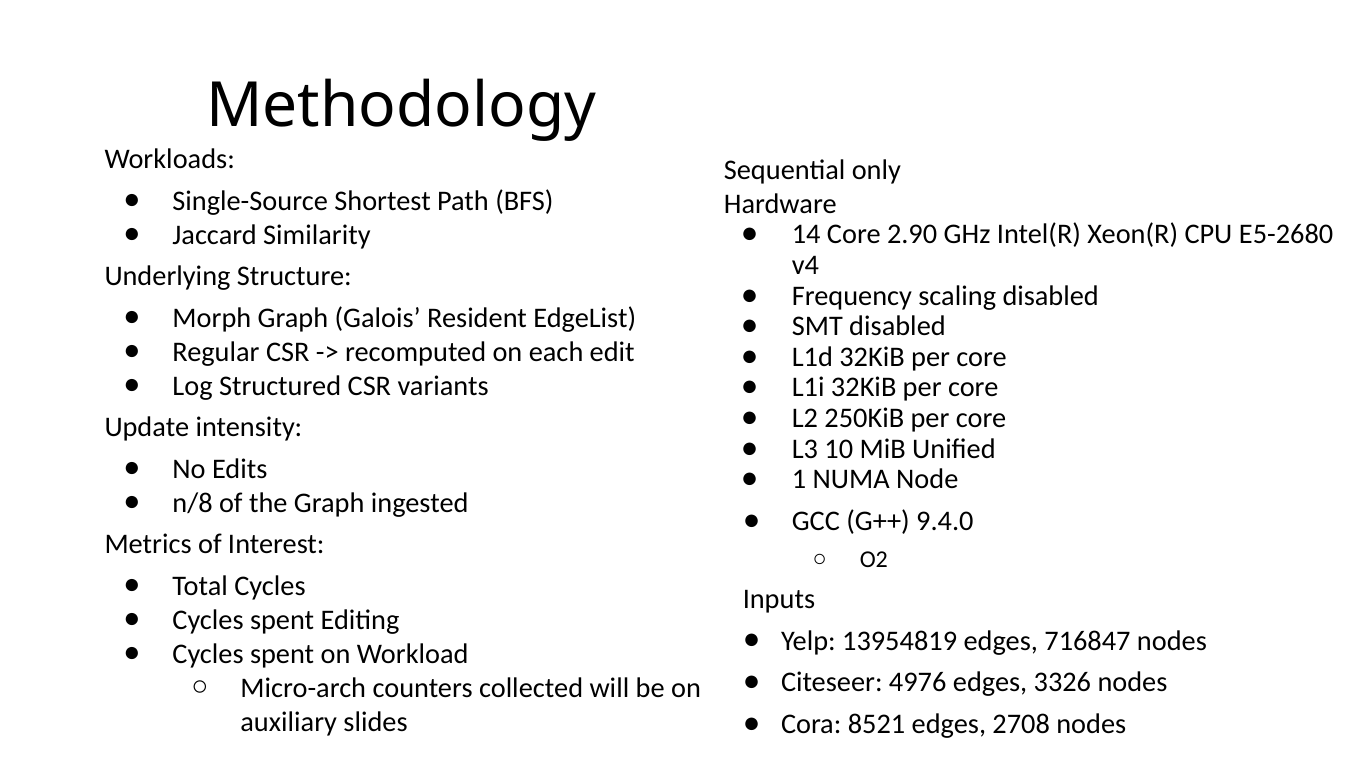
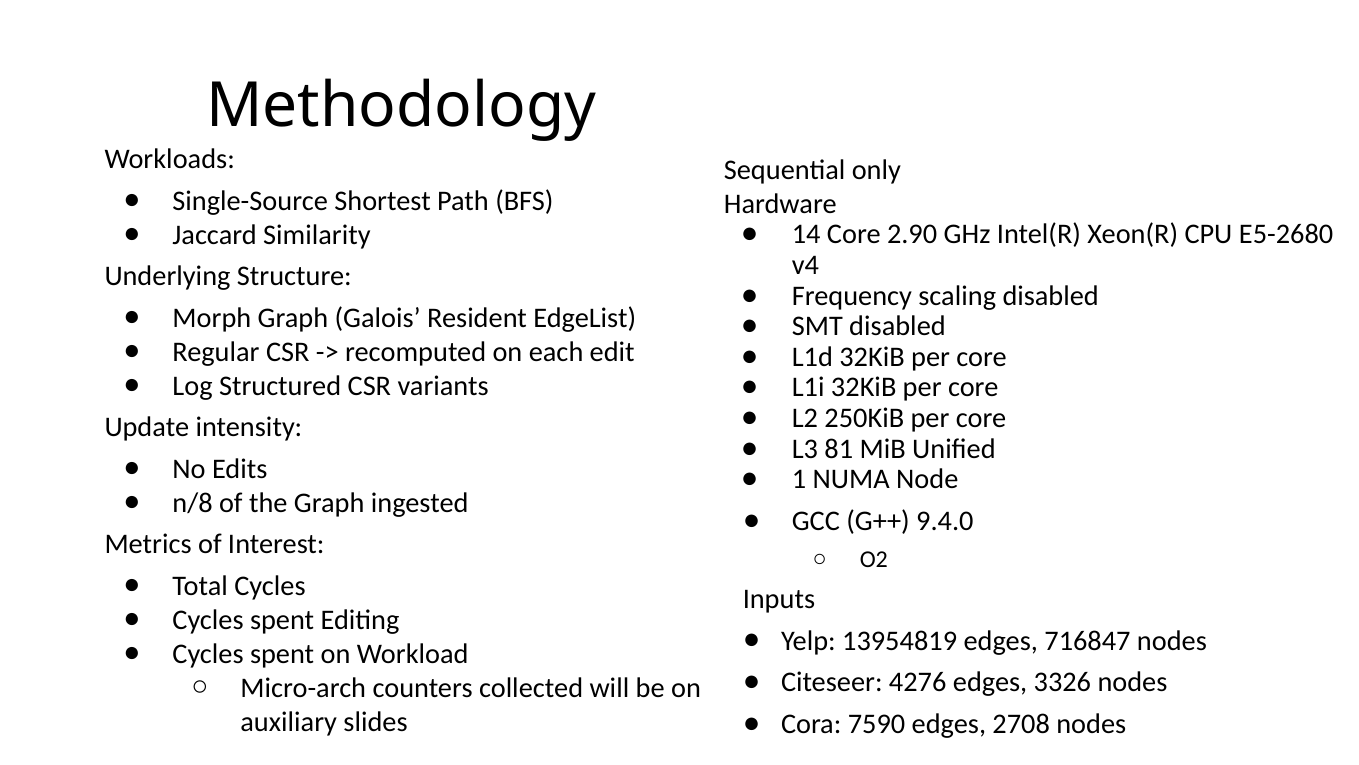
10: 10 -> 81
4976: 4976 -> 4276
8521: 8521 -> 7590
